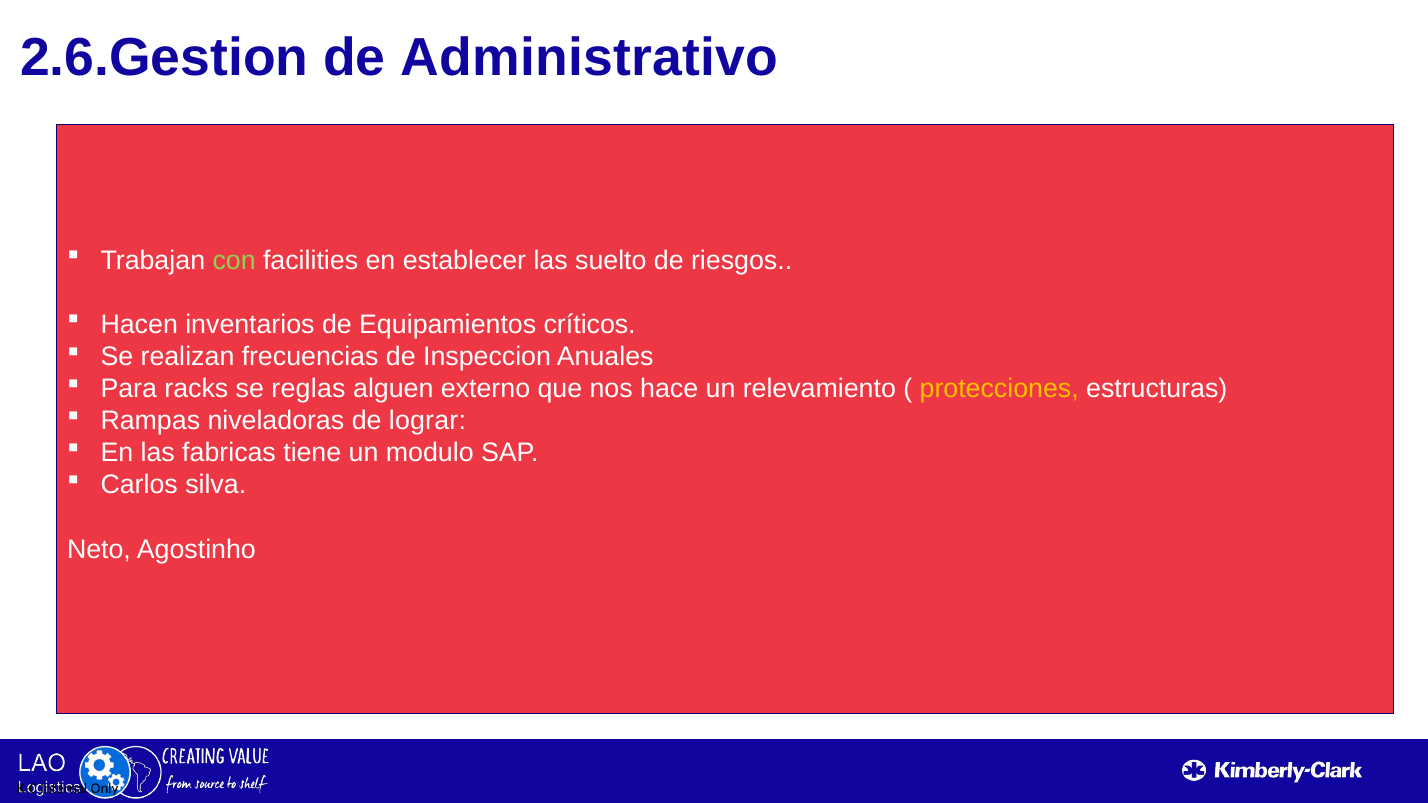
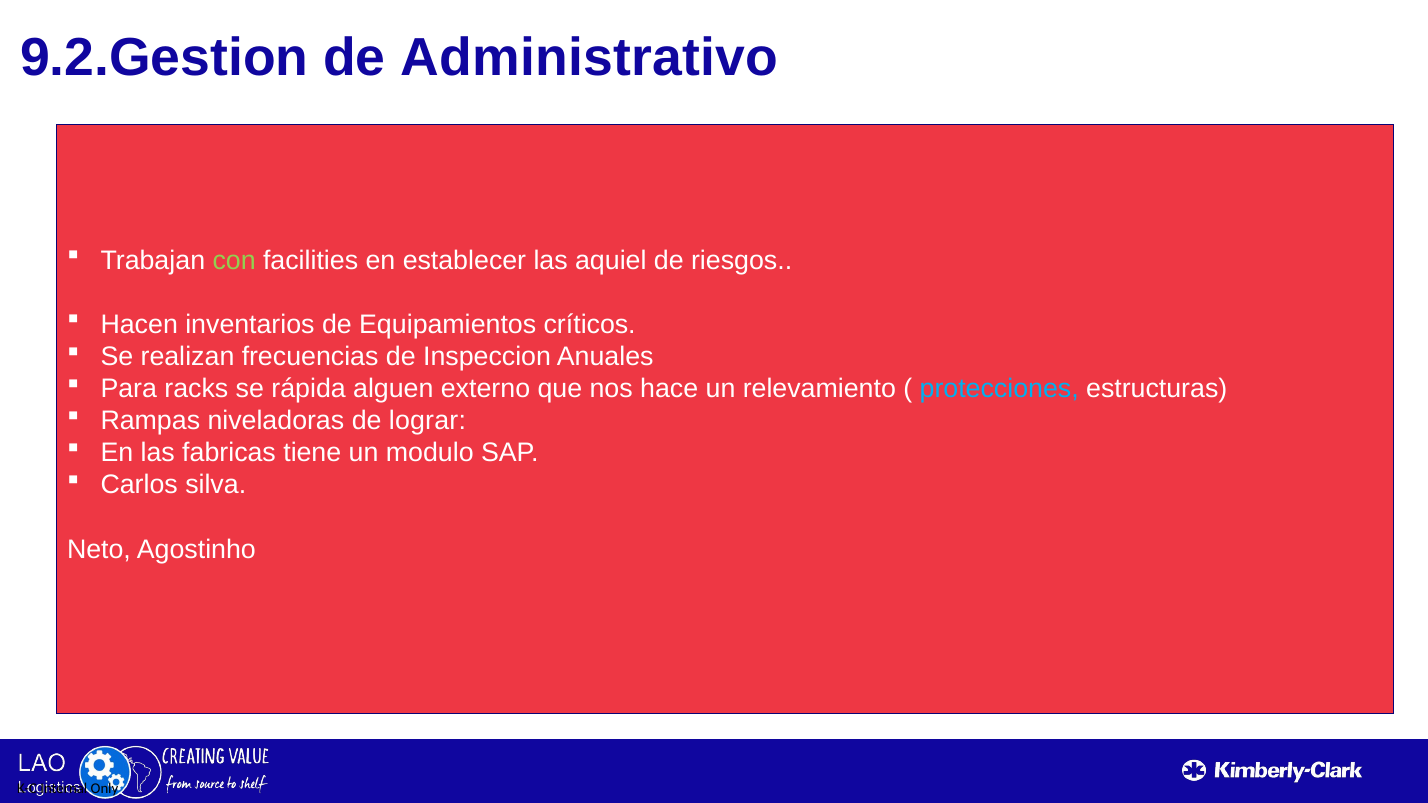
2.6.Gestion: 2.6.Gestion -> 9.2.Gestion
suelto: suelto -> aquiel
reglas: reglas -> rápida
protecciones colour: yellow -> light blue
